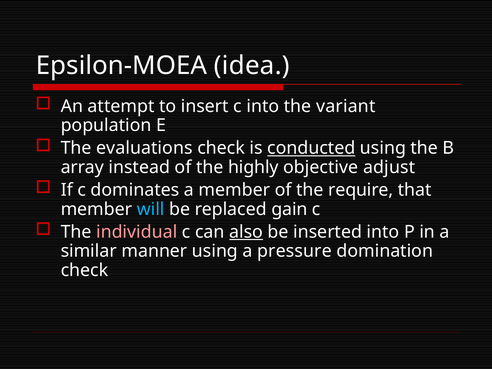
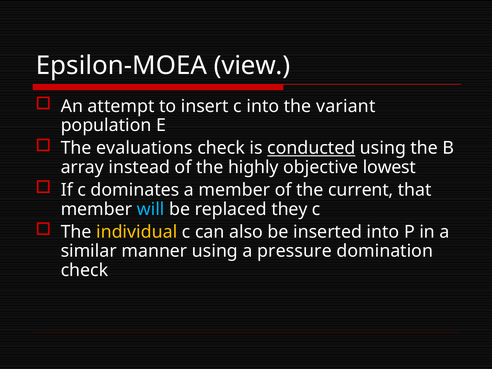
idea: idea -> view
adjust: adjust -> lowest
require: require -> current
gain: gain -> they
individual colour: pink -> yellow
also underline: present -> none
